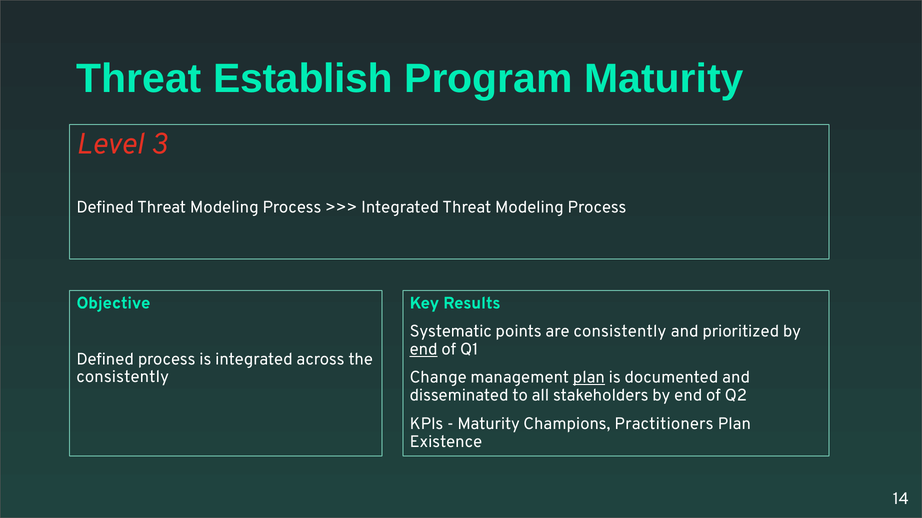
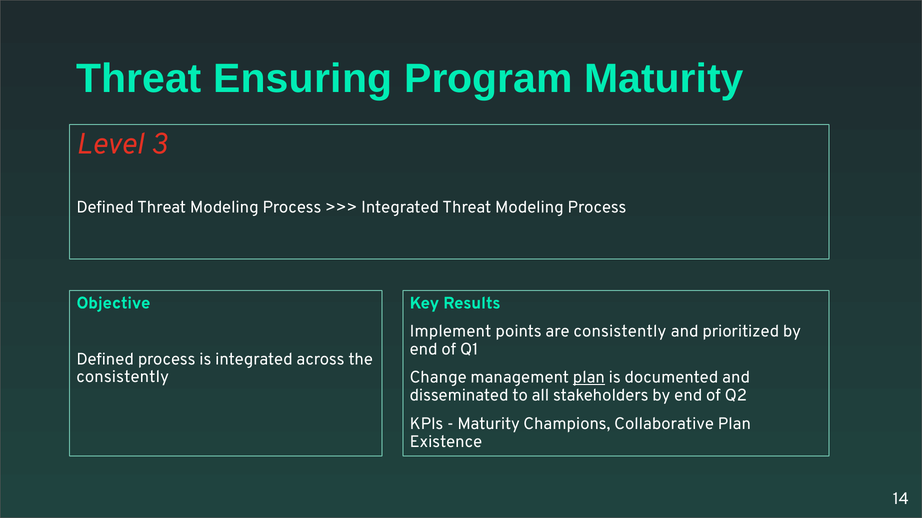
Establish: Establish -> Ensuring
Systematic: Systematic -> Implement
end at (424, 350) underline: present -> none
Practitioners: Practitioners -> Collaborative
